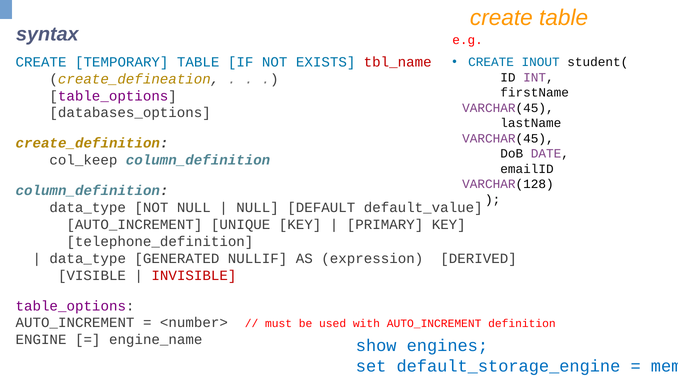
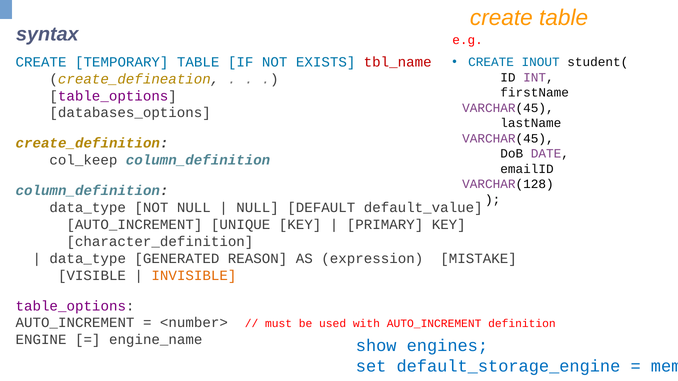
telephone_definition: telephone_definition -> character_definition
NULLIF: NULLIF -> REASON
DERIVED: DERIVED -> MISTAKE
INVISIBLE colour: red -> orange
